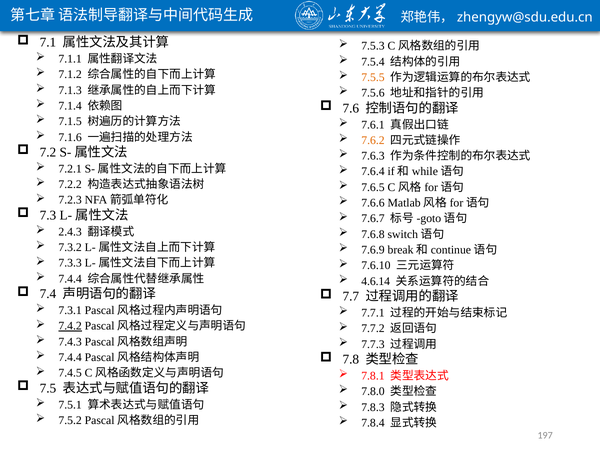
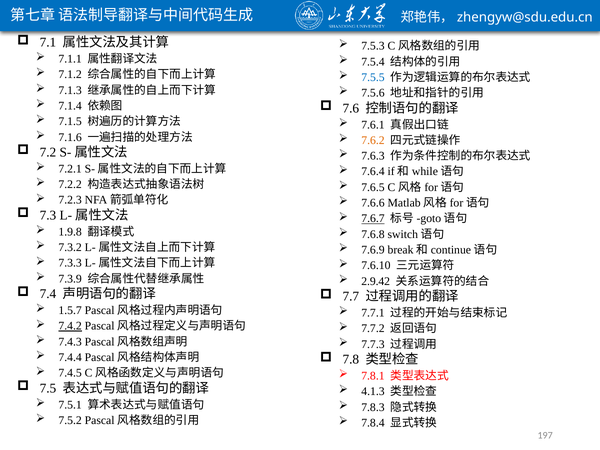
7.5.5 colour: orange -> blue
7.6.7 underline: none -> present
2.4.3: 2.4.3 -> 1.9.8
7.4.4 at (70, 279): 7.4.4 -> 7.3.9
4.6.14: 4.6.14 -> 2.9.42
7.3.1: 7.3.1 -> 1.5.7
7.8.0: 7.8.0 -> 4.1.3
